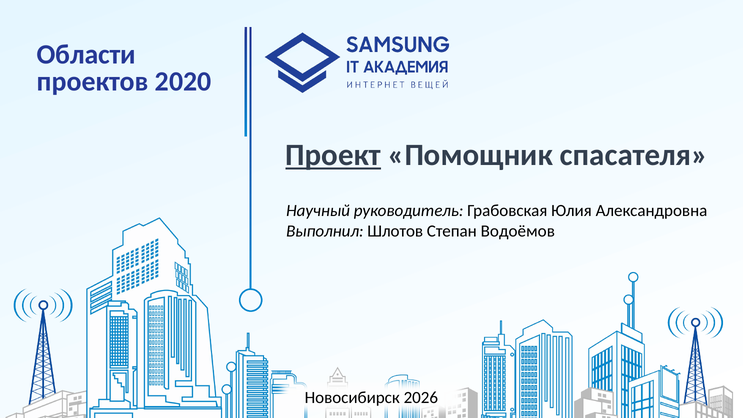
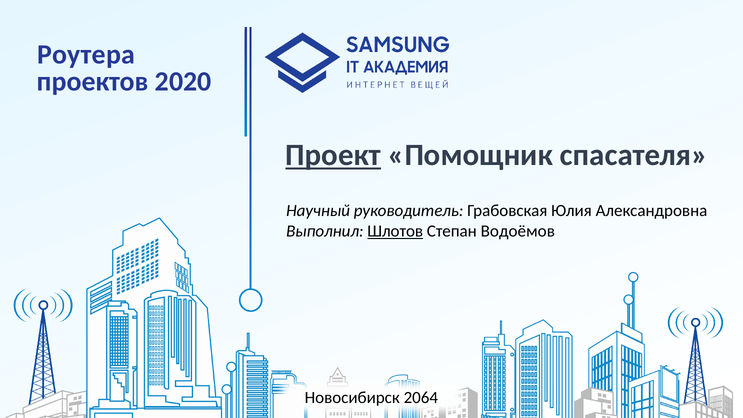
Области: Области -> Роутера
Шлотов underline: none -> present
2026: 2026 -> 2064
